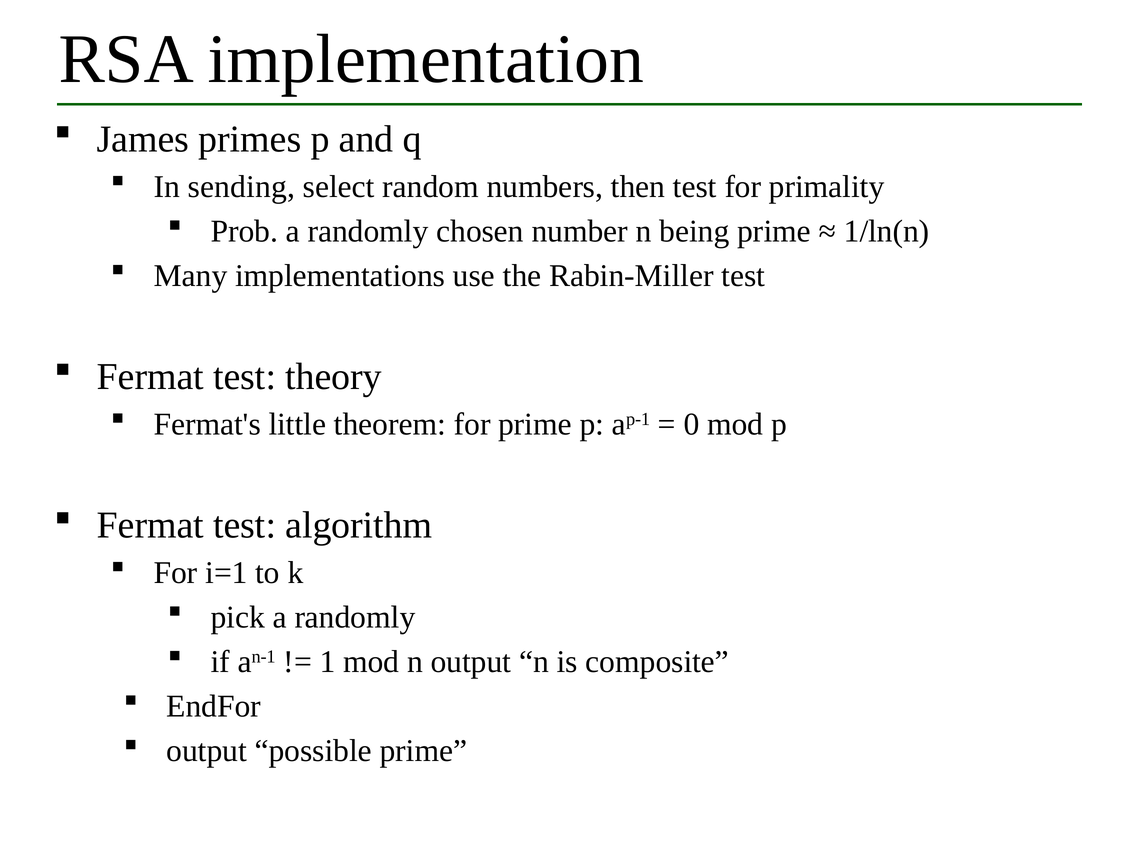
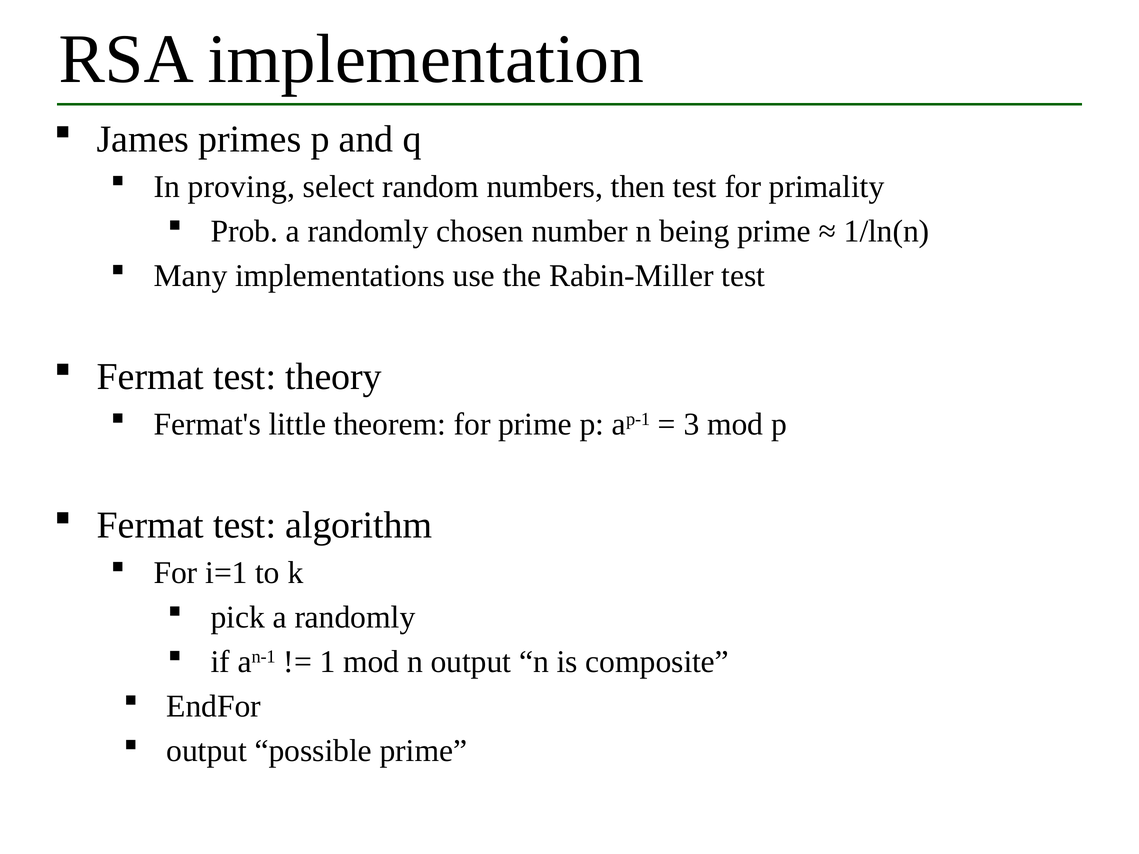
sending: sending -> proving
0: 0 -> 3
